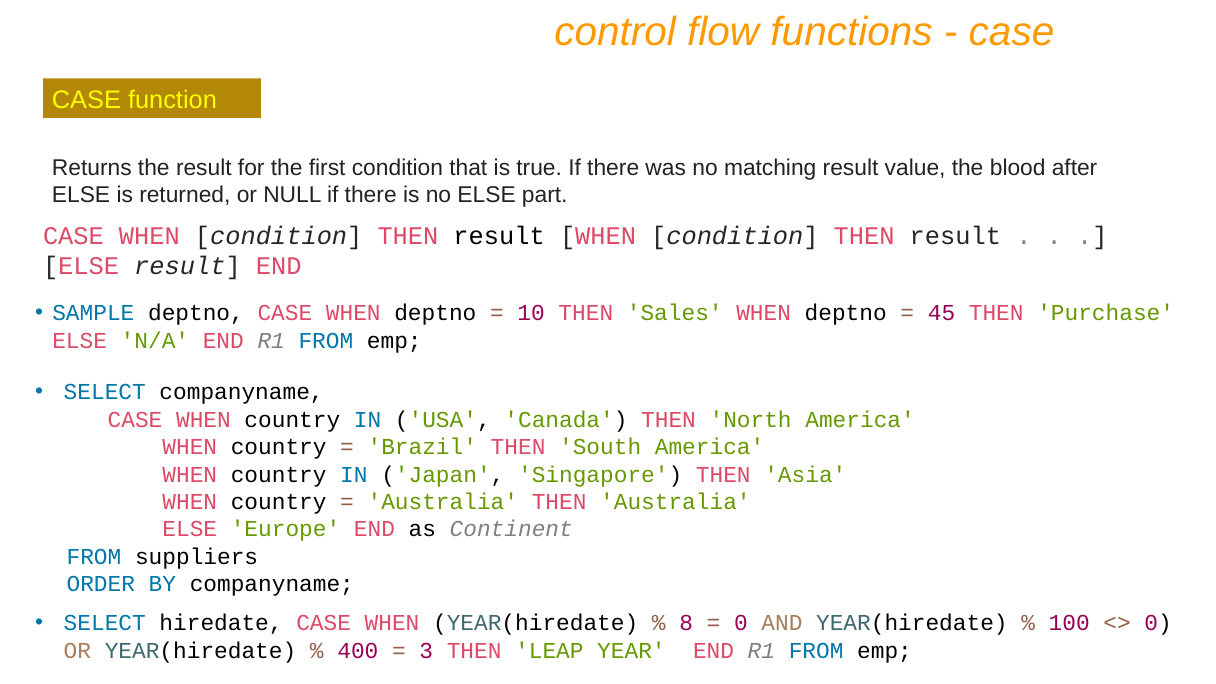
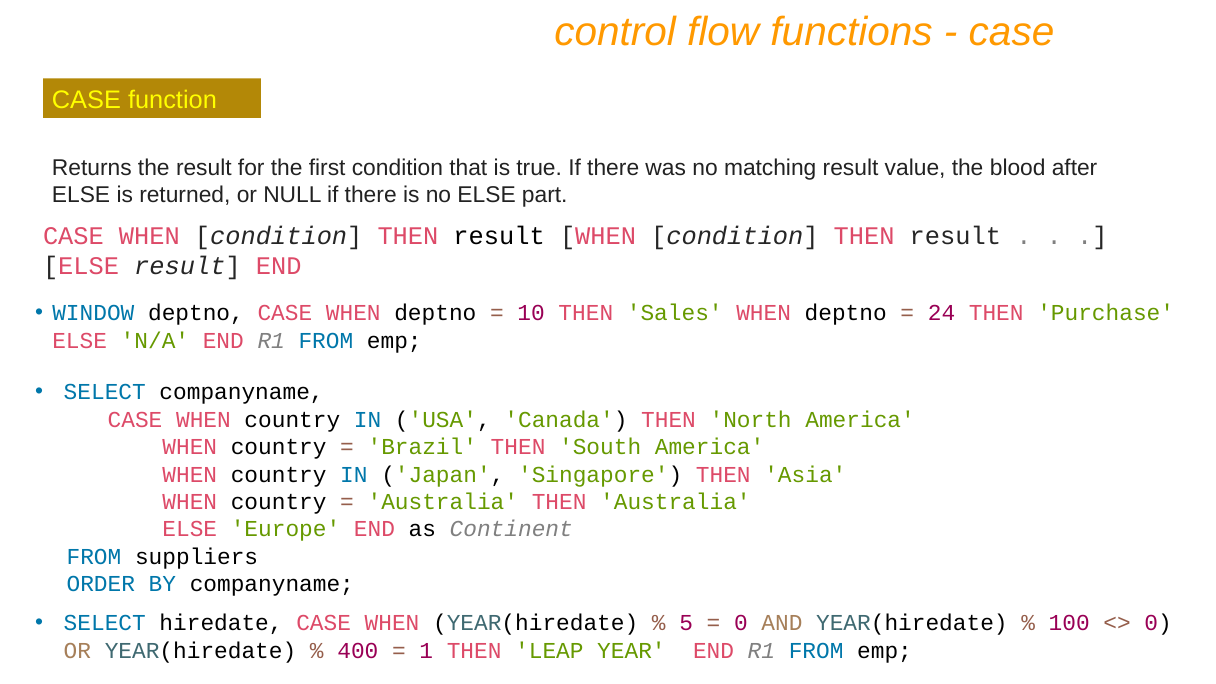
SAMPLE: SAMPLE -> WINDOW
45: 45 -> 24
8: 8 -> 5
3: 3 -> 1
